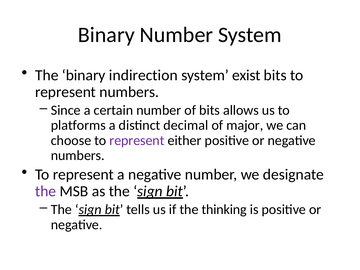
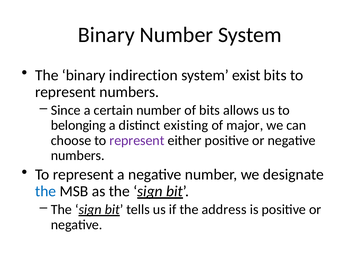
platforms: platforms -> belonging
decimal: decimal -> existing
the at (46, 191) colour: purple -> blue
thinking: thinking -> address
